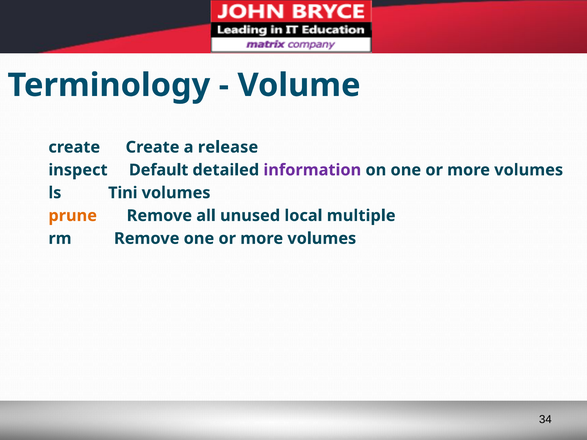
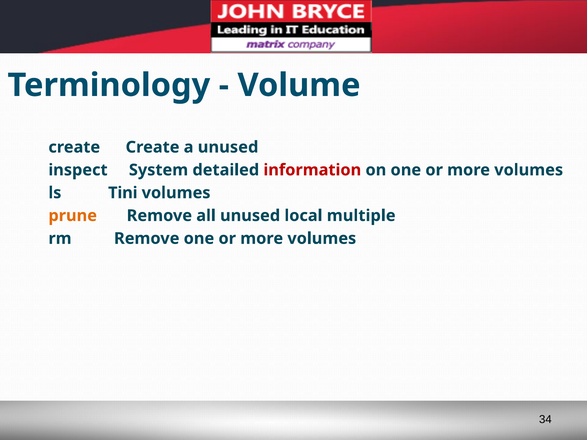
a release: release -> unused
Default: Default -> System
information colour: purple -> red
